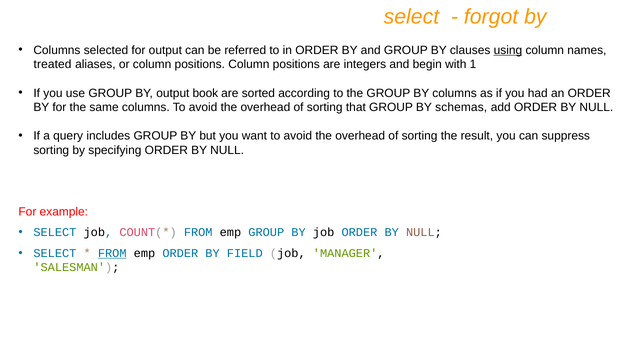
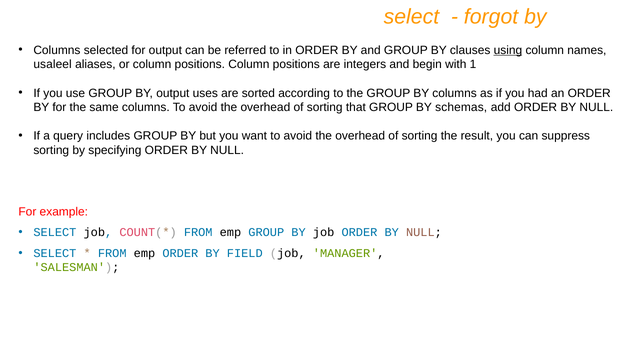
treated: treated -> usaleel
book: book -> uses
FROM at (112, 253) underline: present -> none
